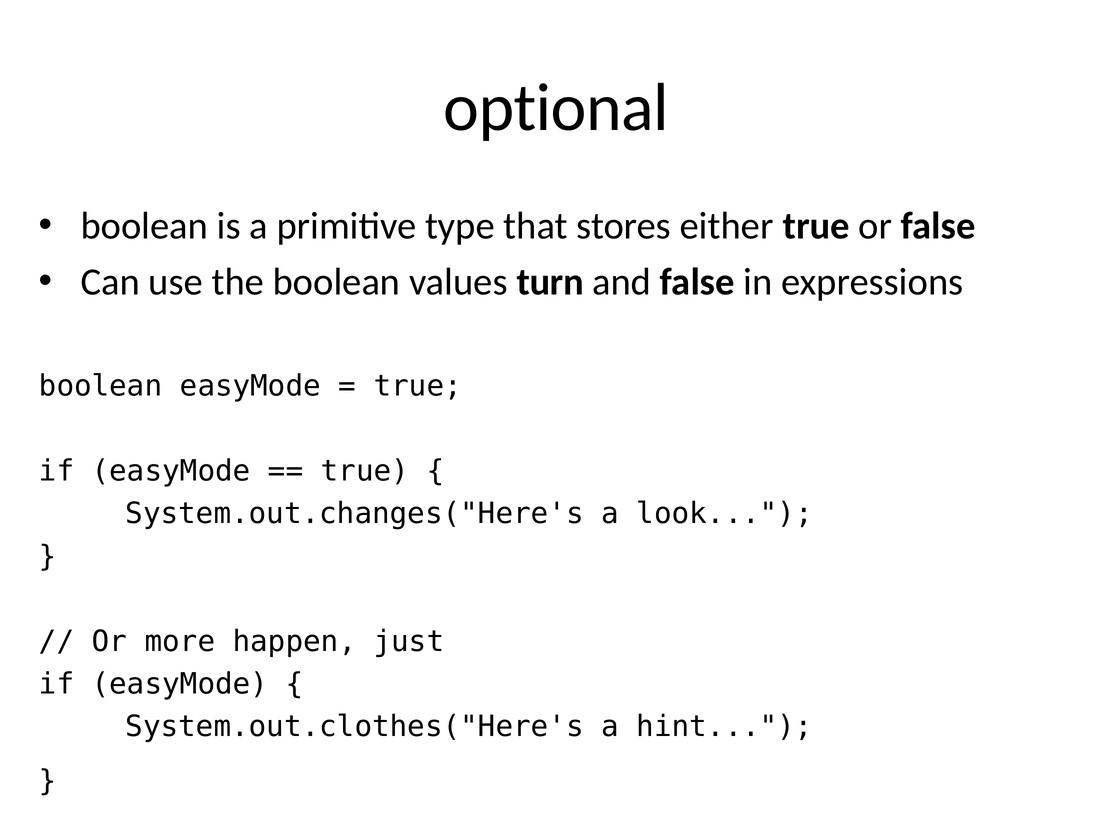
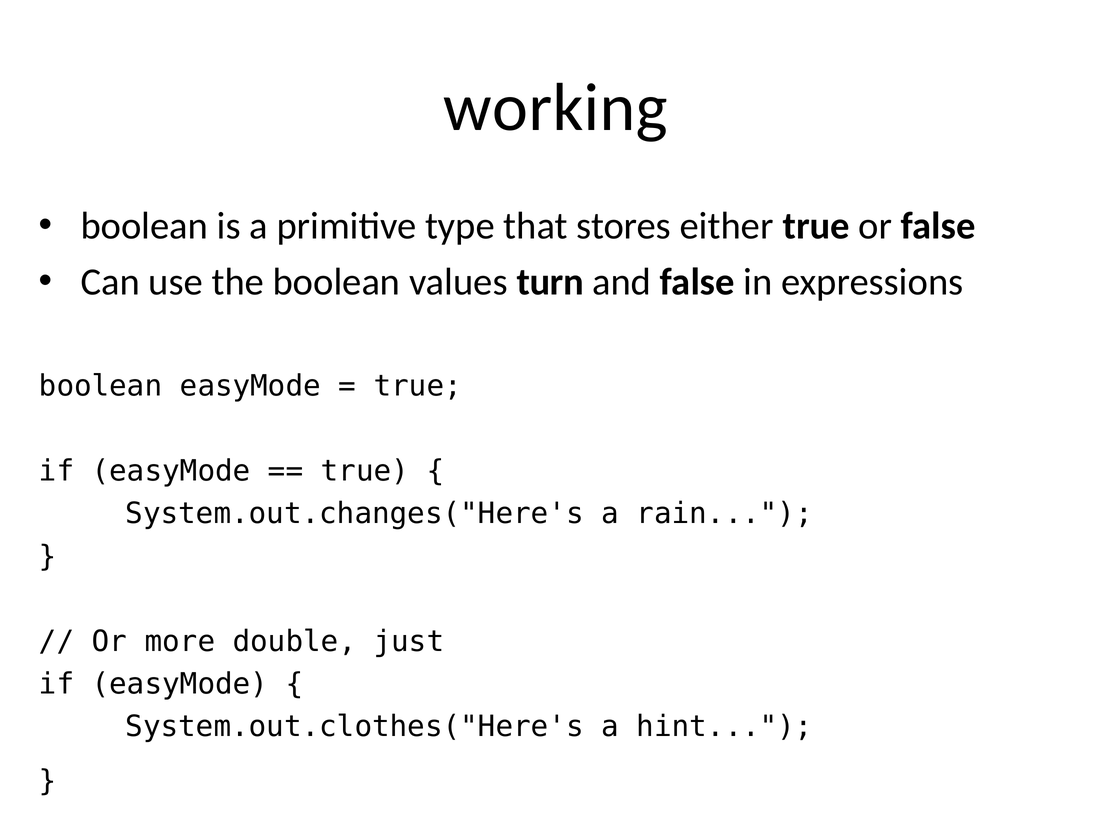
optional: optional -> working
look: look -> rain
happen: happen -> double
